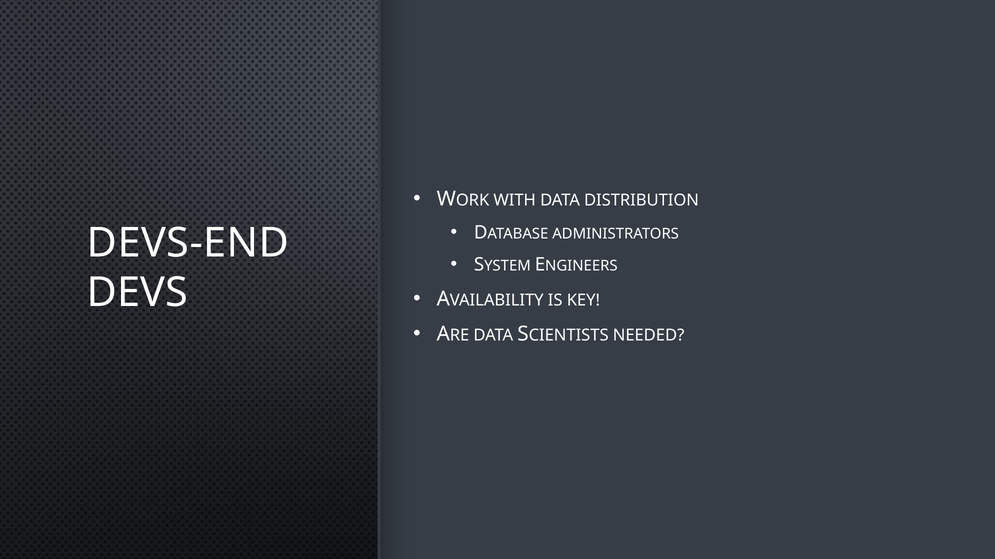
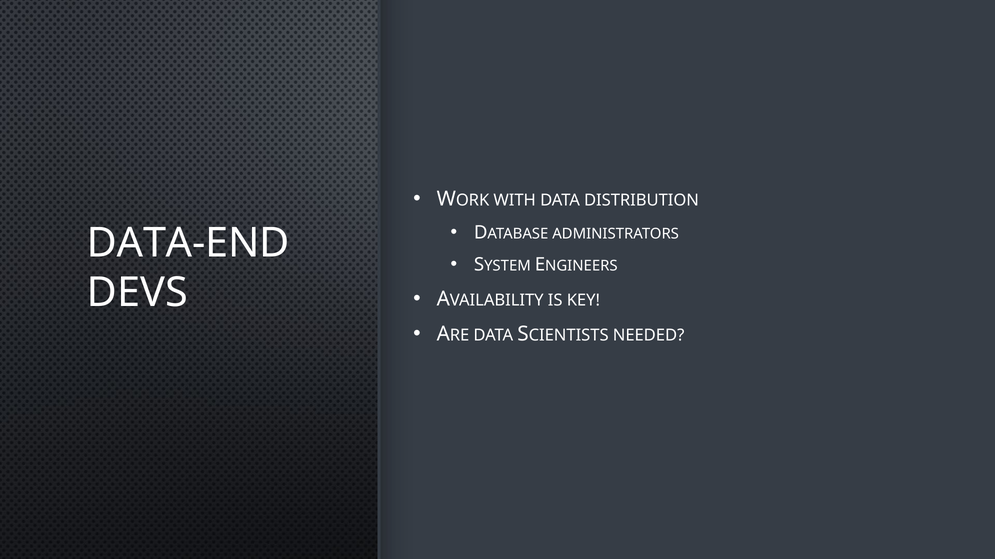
DEVS-END: DEVS-END -> DATA-END
